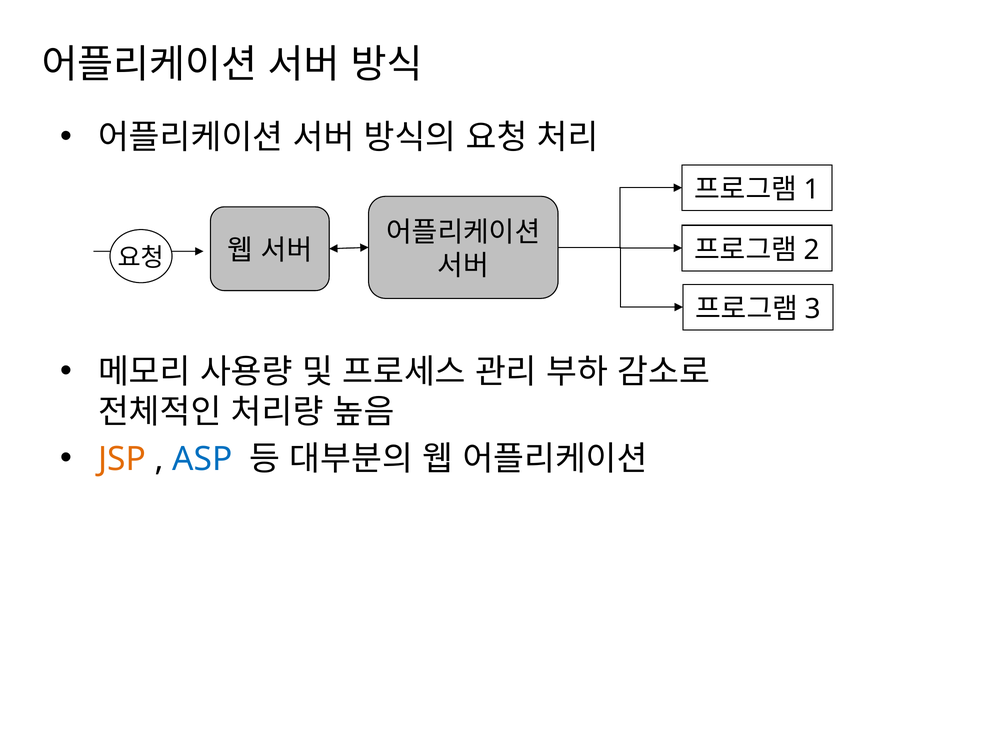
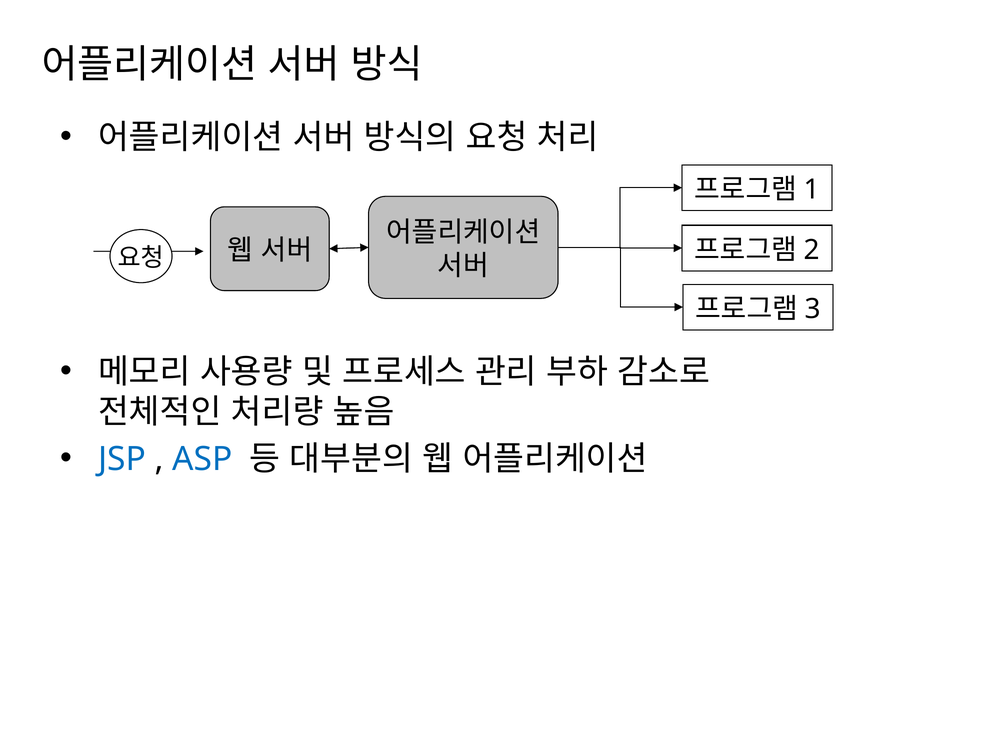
JSP colour: orange -> blue
